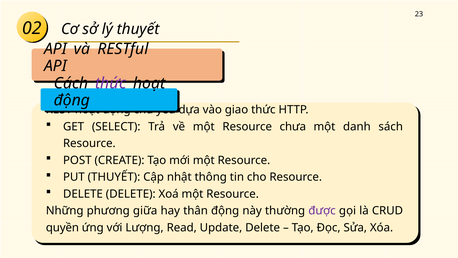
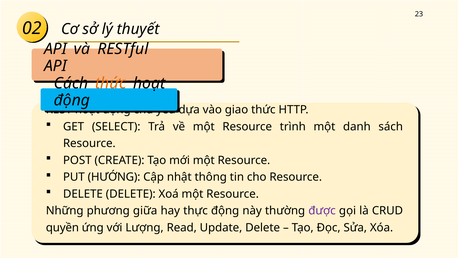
thức at (111, 83) colour: purple -> orange
chưa: chưa -> trình
PUT THUYẾT: THUYẾT -> HƯỚNG
thân: thân -> thực
